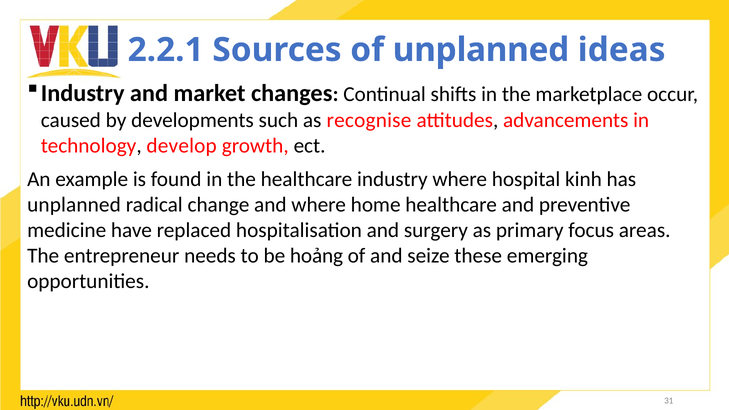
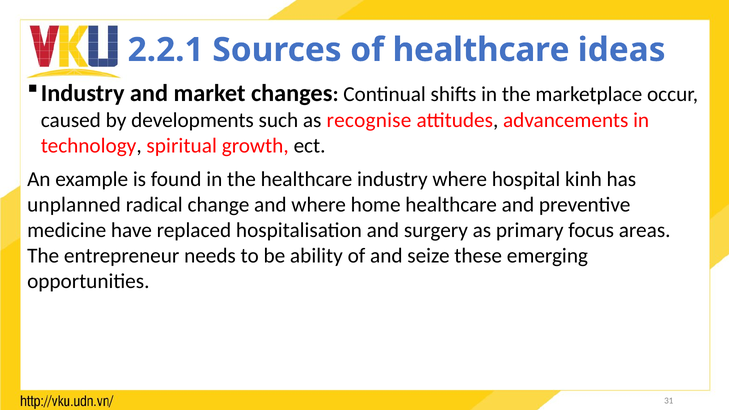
of unplanned: unplanned -> healthcare
develop: develop -> spiritual
hoảng: hoảng -> ability
